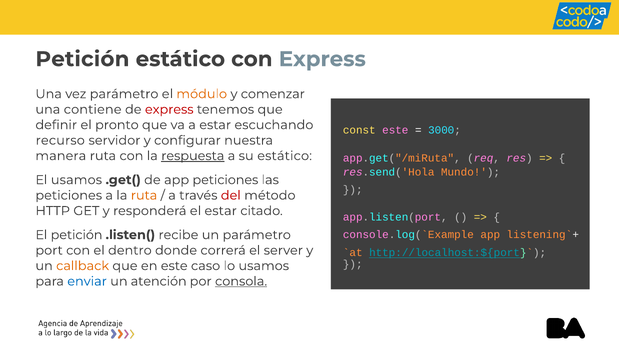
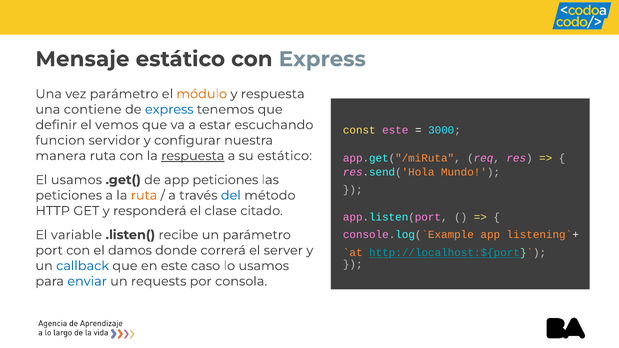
Petición at (82, 59): Petición -> Mensaje
y comenzar: comenzar -> respuesta
express at (169, 110) colour: red -> blue
pronto: pronto -> vemos
recurso: recurso -> funcion
del colour: red -> blue
el estar: estar -> clase
El petición: petición -> variable
dentro: dentro -> damos
callback colour: orange -> blue
atención: atención -> requests
consola underline: present -> none
